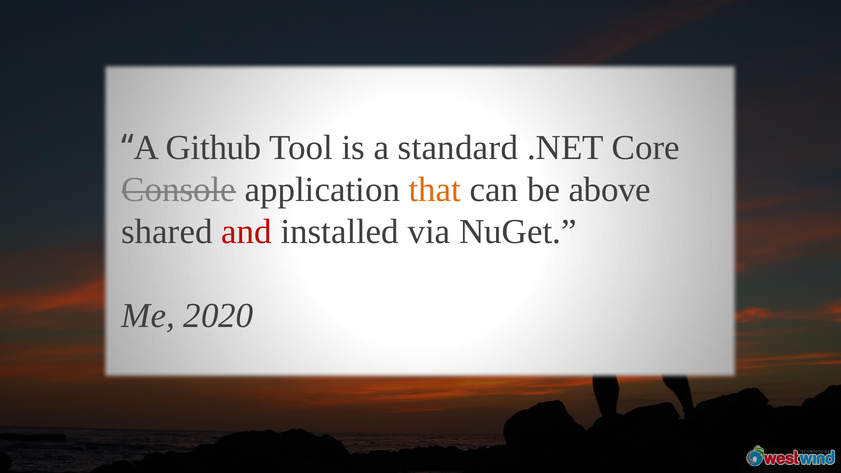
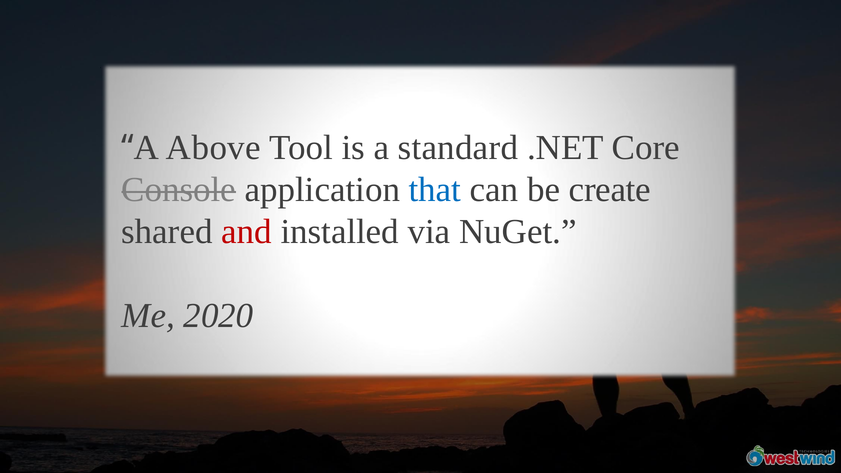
Github: Github -> Above
that colour: orange -> blue
above: above -> create
